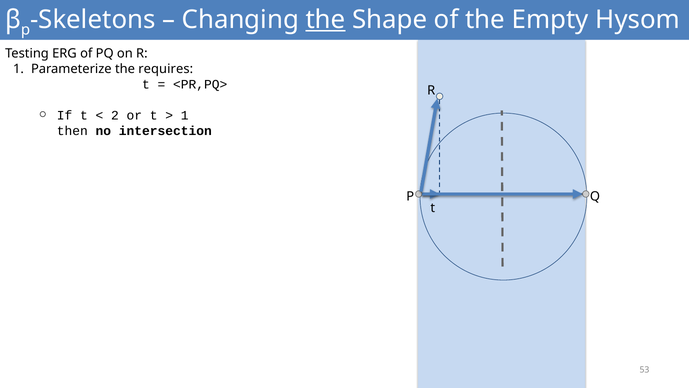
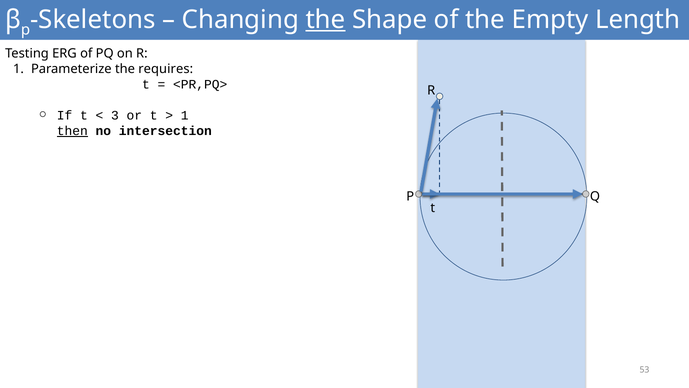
Hysom: Hysom -> Length
2: 2 -> 3
then underline: none -> present
